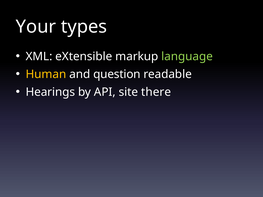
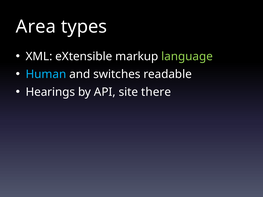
Your: Your -> Area
Human colour: yellow -> light blue
question: question -> switches
